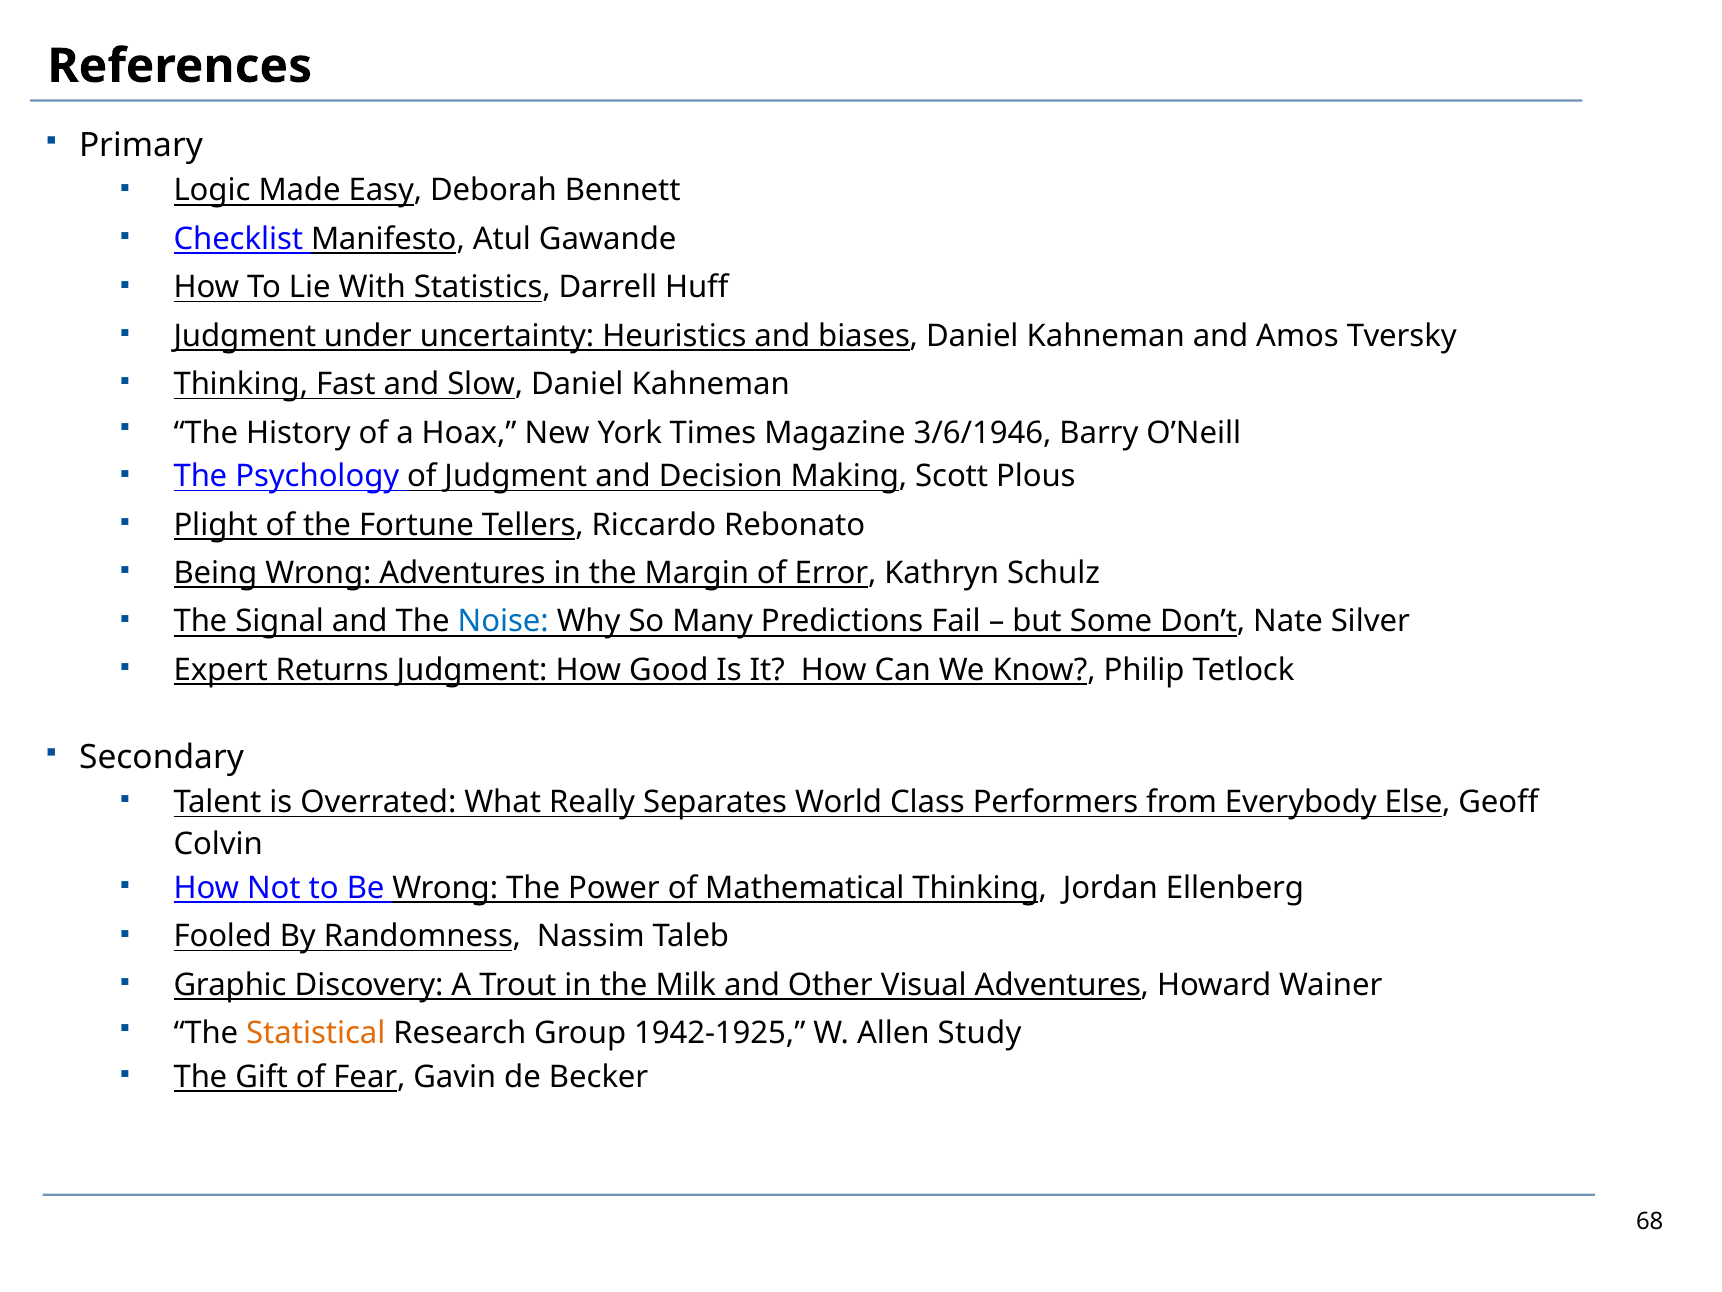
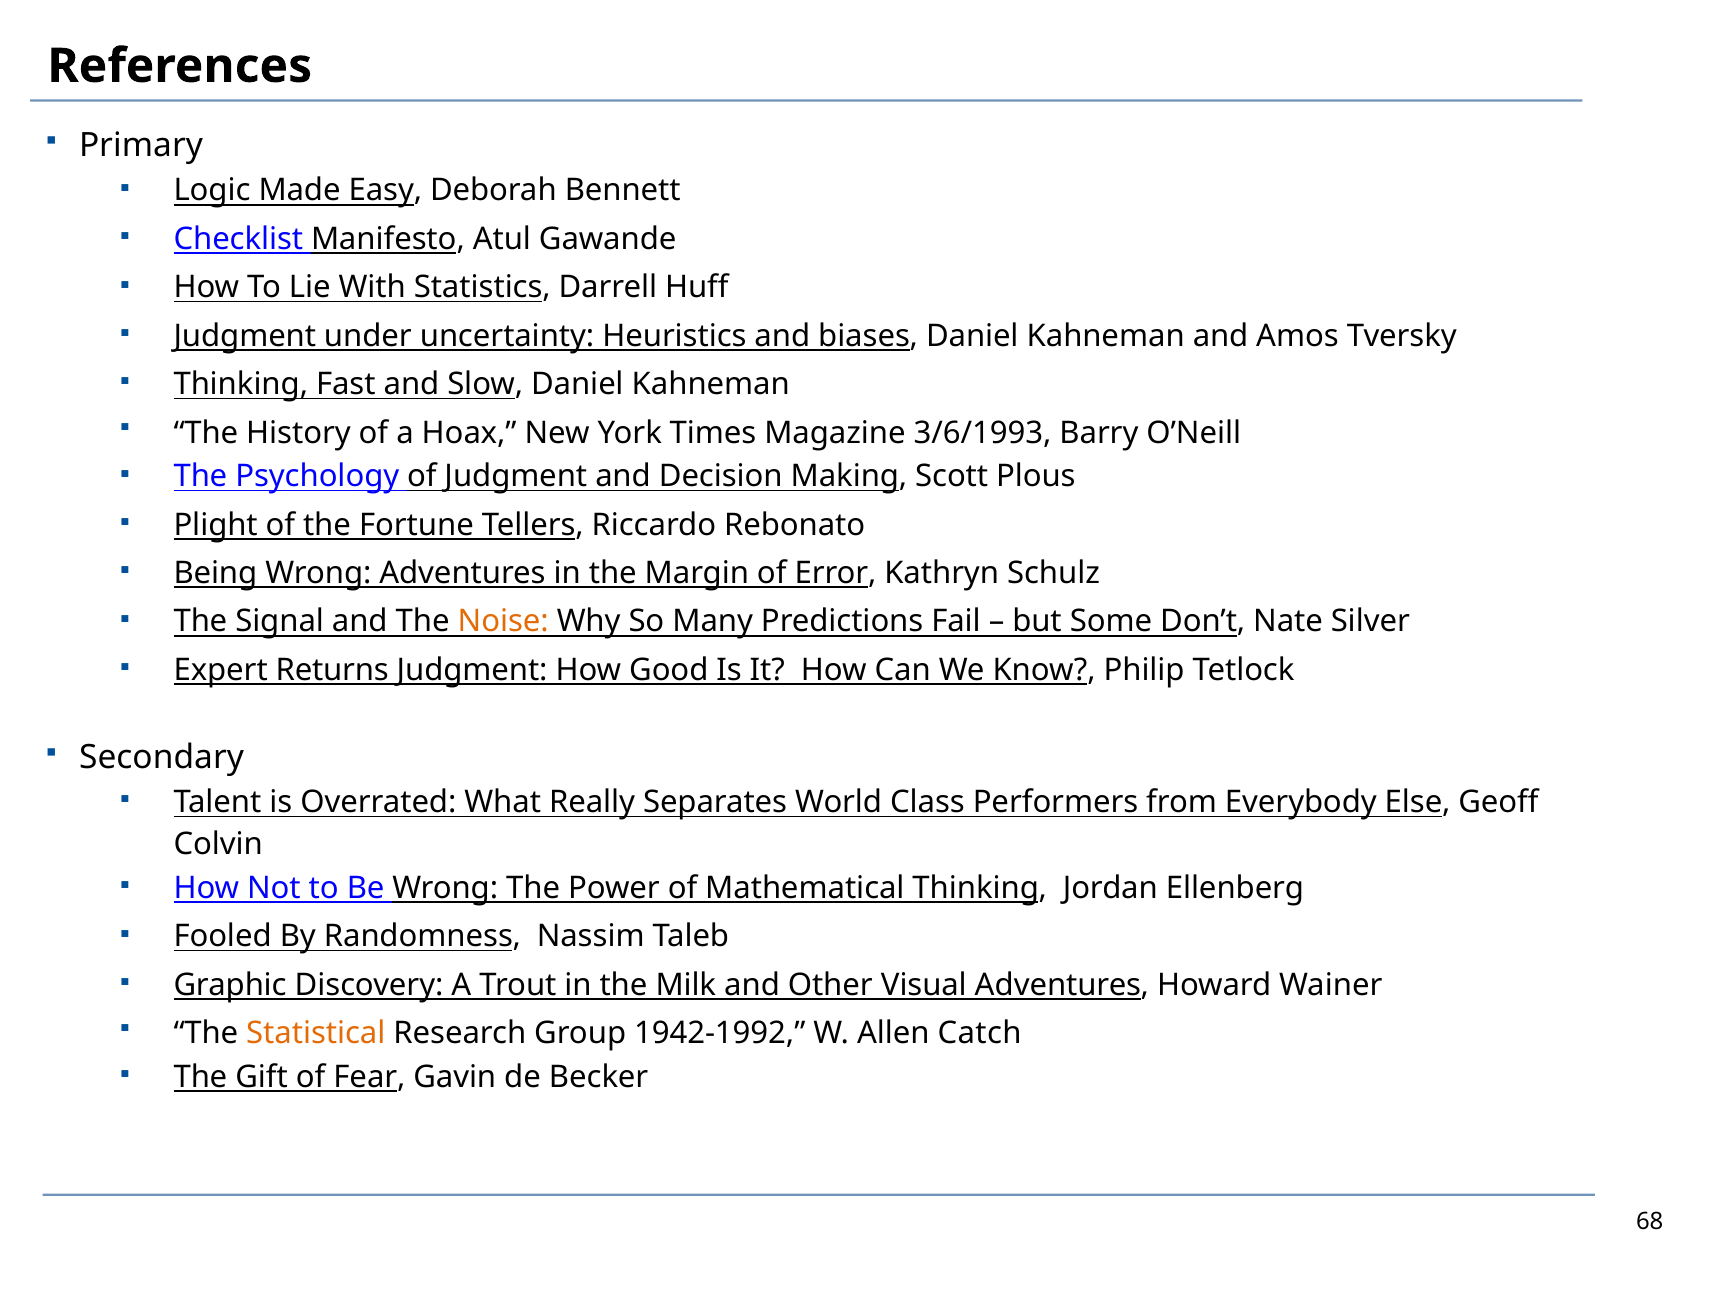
3/6/1946: 3/6/1946 -> 3/6/1993
Noise colour: blue -> orange
1942-1925: 1942-1925 -> 1942-1992
Study: Study -> Catch
